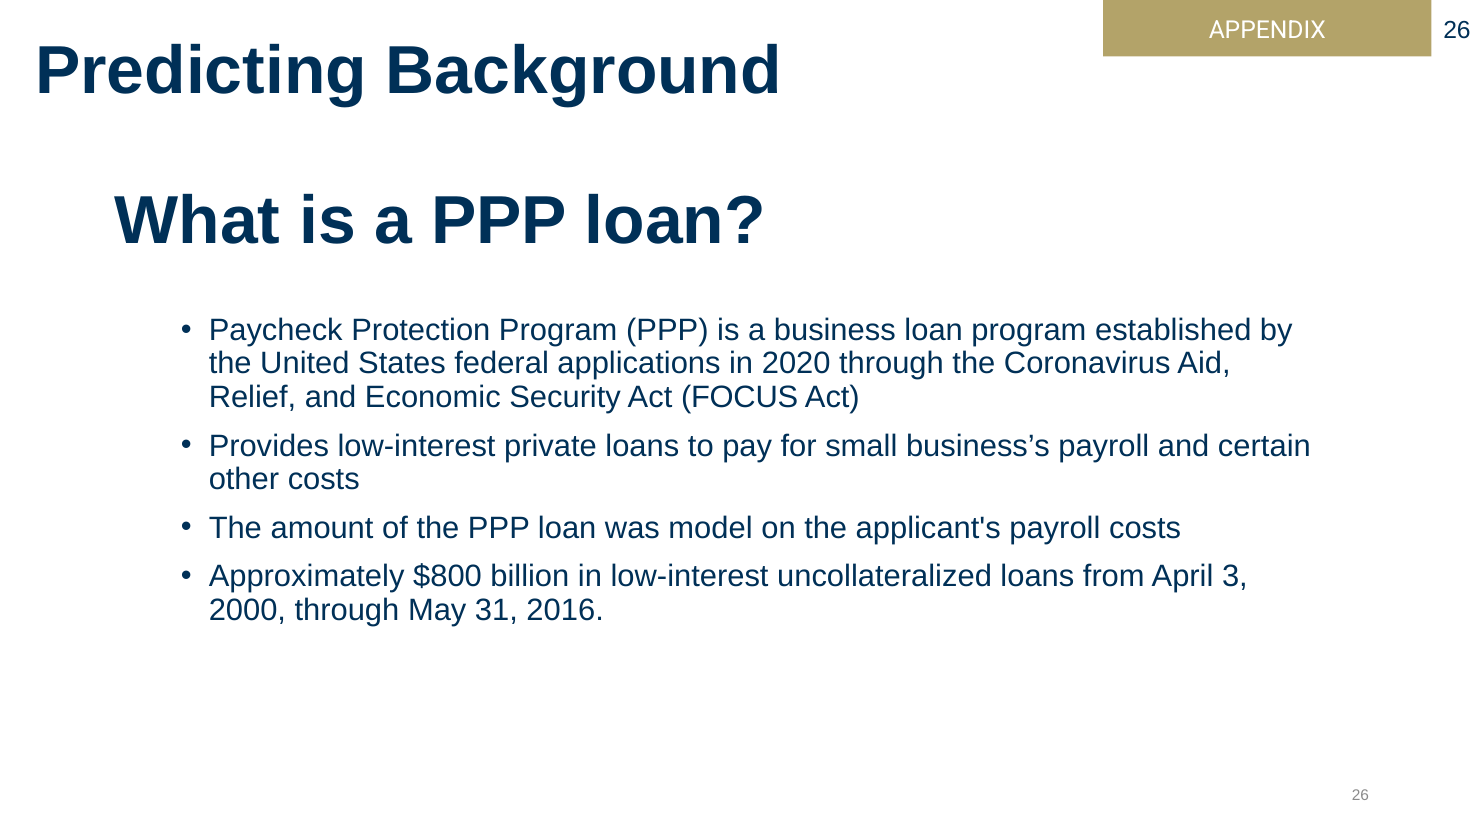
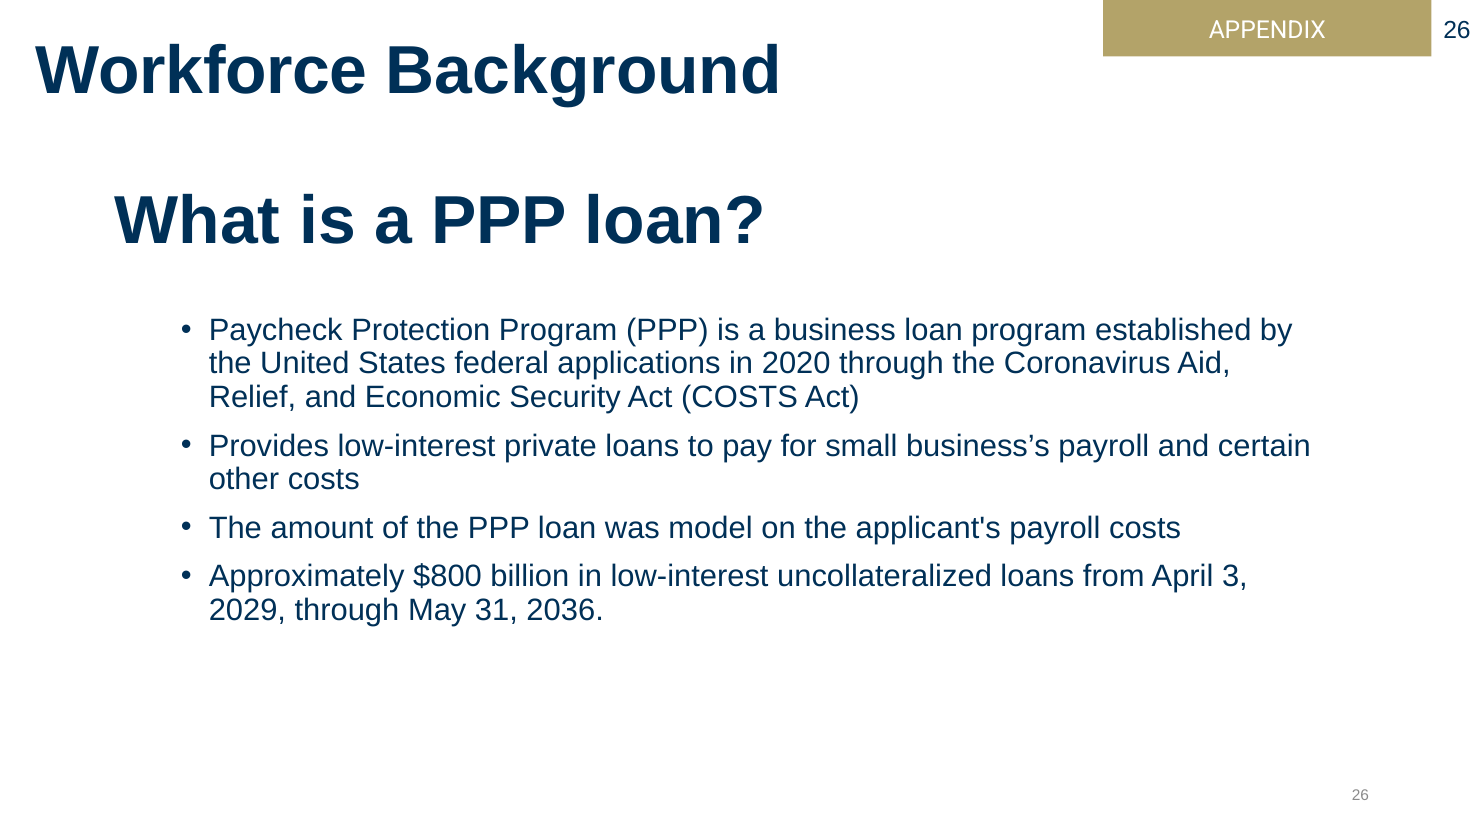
Predicting: Predicting -> Workforce
Act FOCUS: FOCUS -> COSTS
2000: 2000 -> 2029
2016: 2016 -> 2036
